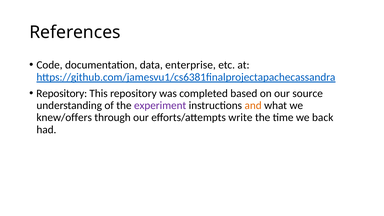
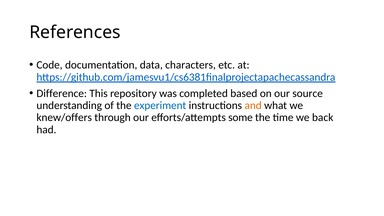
enterprise: enterprise -> characters
Repository at (62, 93): Repository -> Difference
experiment colour: purple -> blue
write: write -> some
